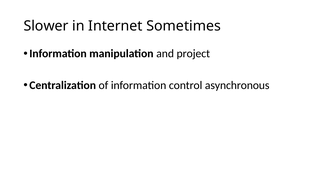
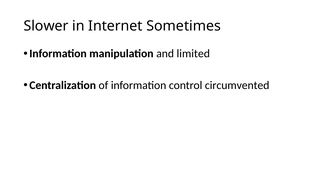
project: project -> limited
asynchronous: asynchronous -> circumvented
